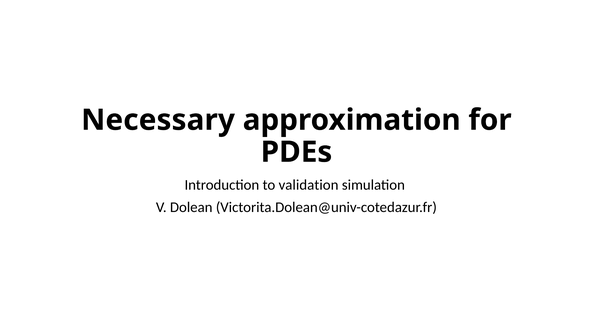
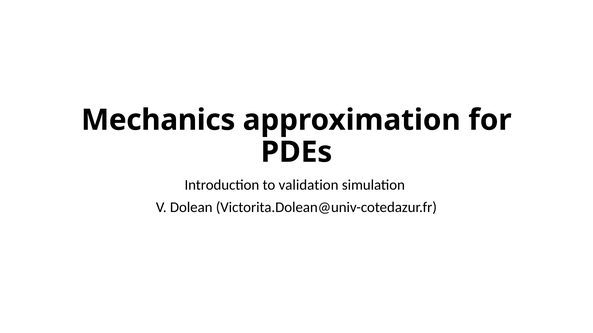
Necessary: Necessary -> Mechanics
